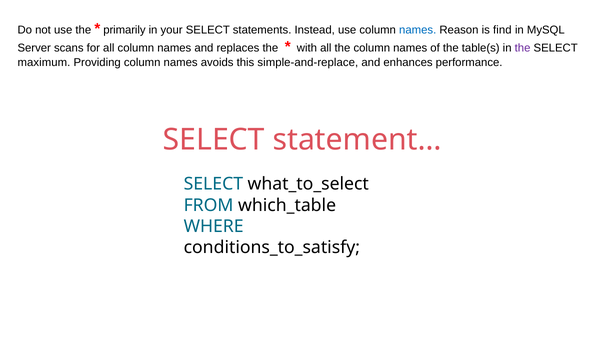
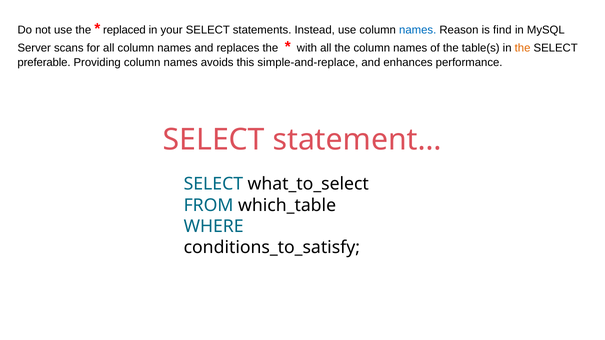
primarily: primarily -> replaced
the at (523, 48) colour: purple -> orange
maximum: maximum -> preferable
